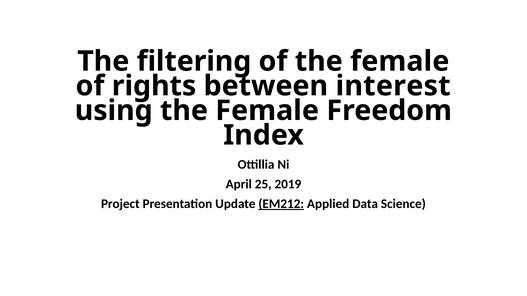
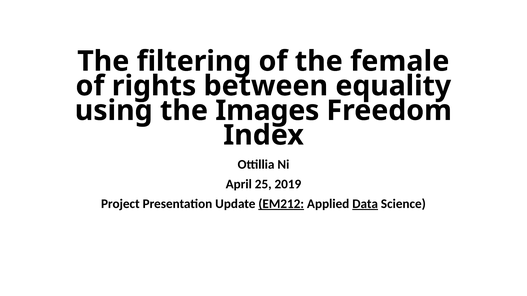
interest: interest -> equality
using the Female: Female -> Images
Data underline: none -> present
